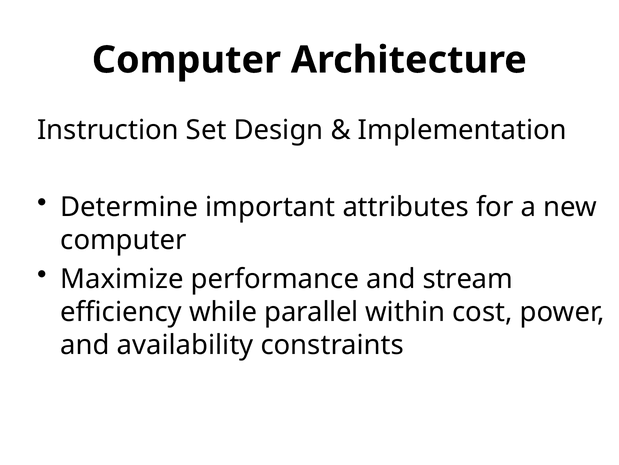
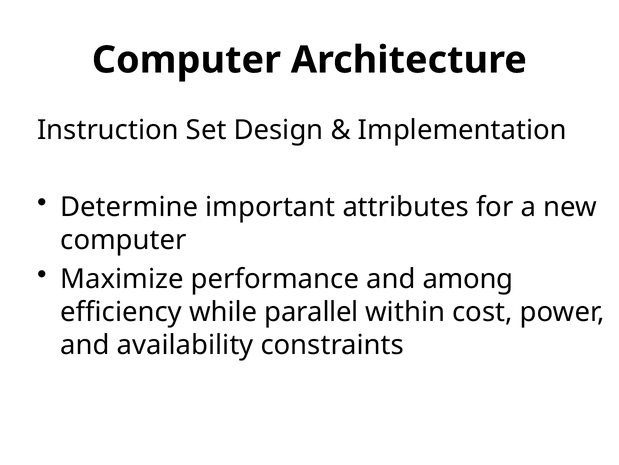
stream: stream -> among
